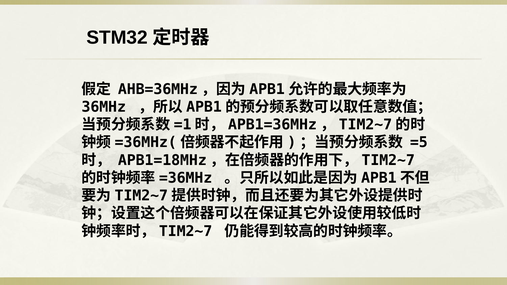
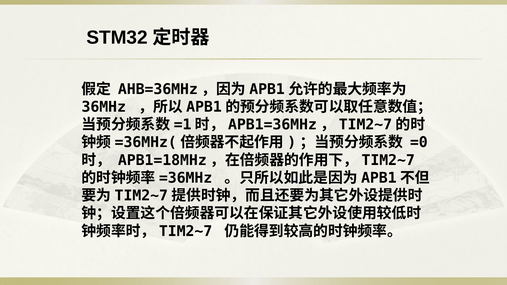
=5: =5 -> =0
